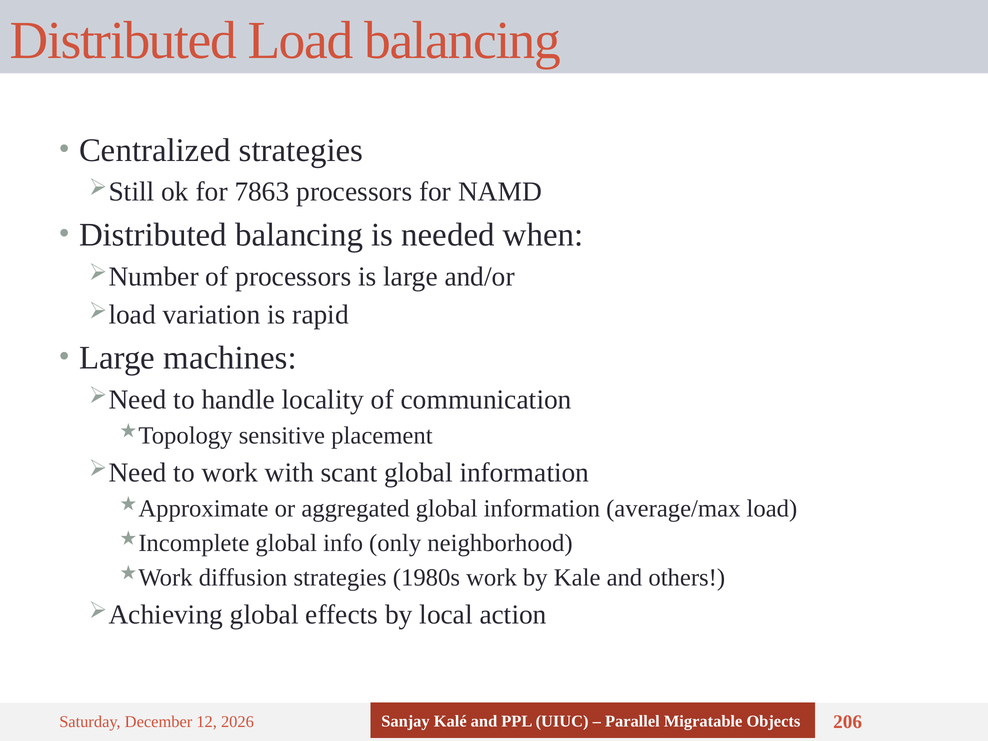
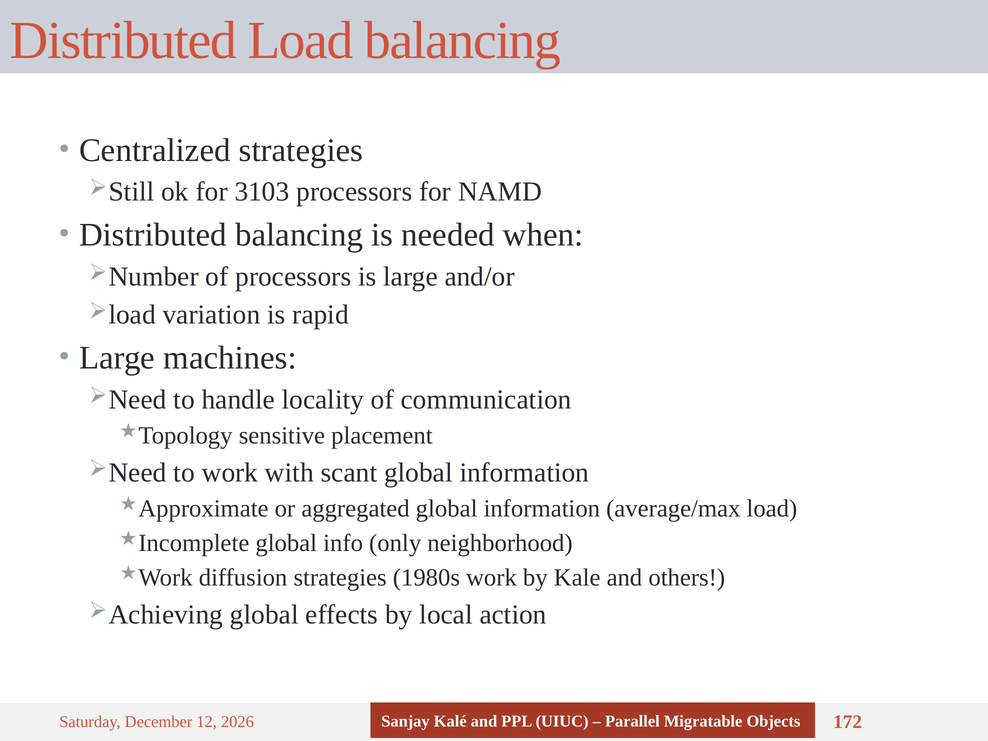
7863: 7863 -> 3103
206: 206 -> 172
